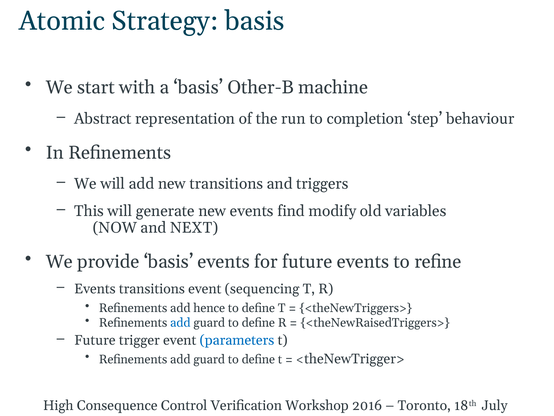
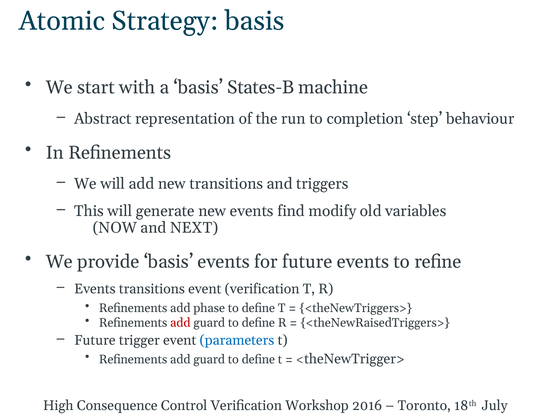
Other-B: Other-B -> States-B
event sequencing: sequencing -> verification
hence: hence -> phase
add at (180, 322) colour: blue -> red
